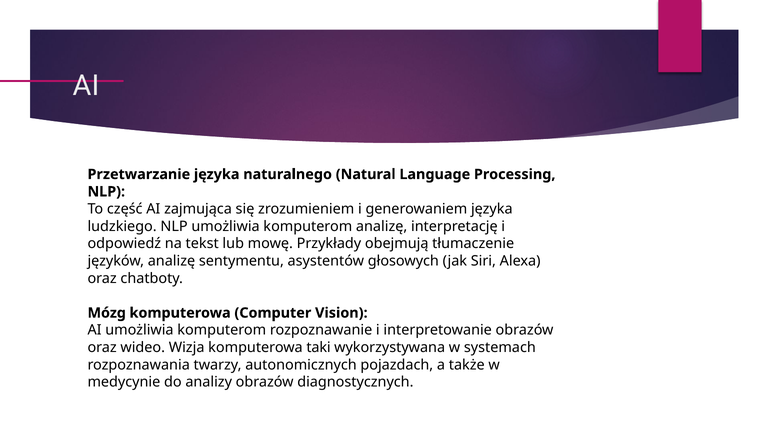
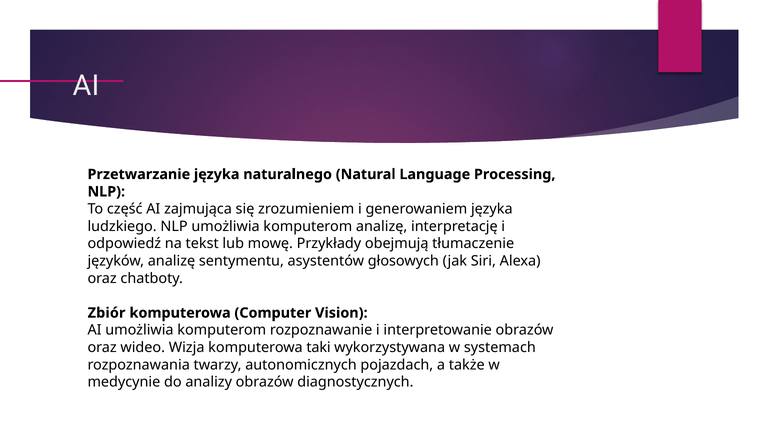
Mózg: Mózg -> Zbiór
